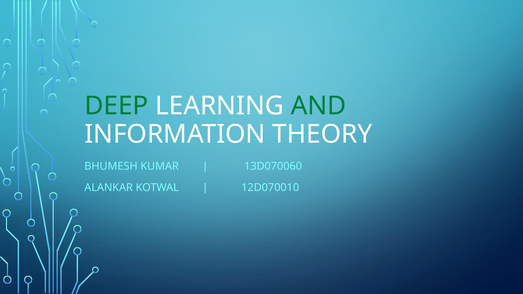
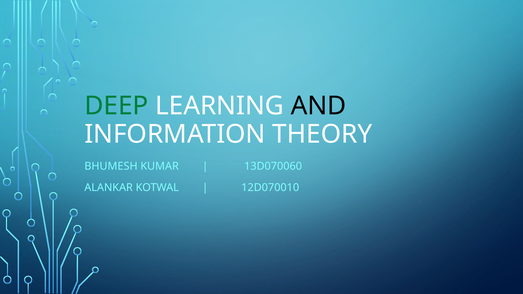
AND colour: green -> black
